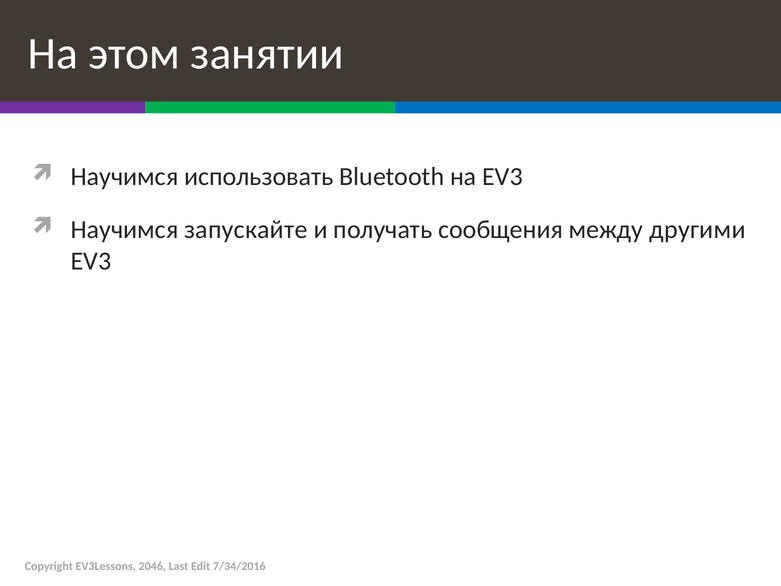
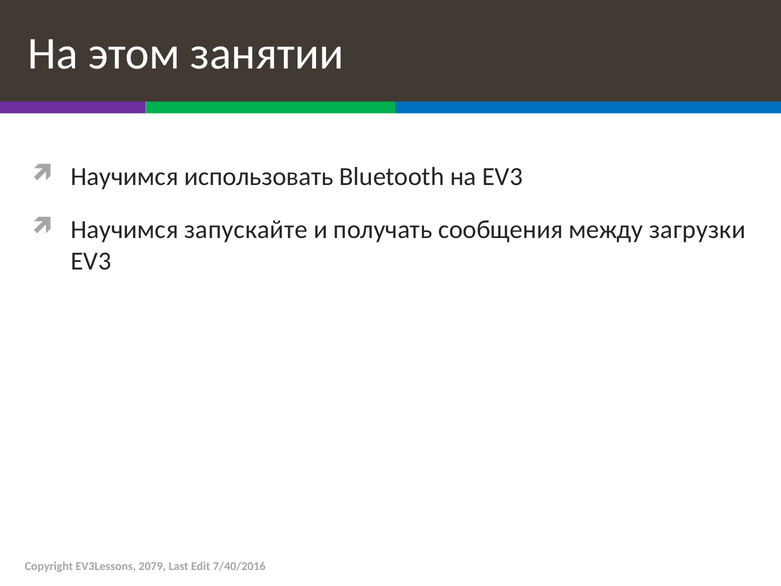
другими: другими -> загрузки
2046: 2046 -> 2079
7/34/2016: 7/34/2016 -> 7/40/2016
